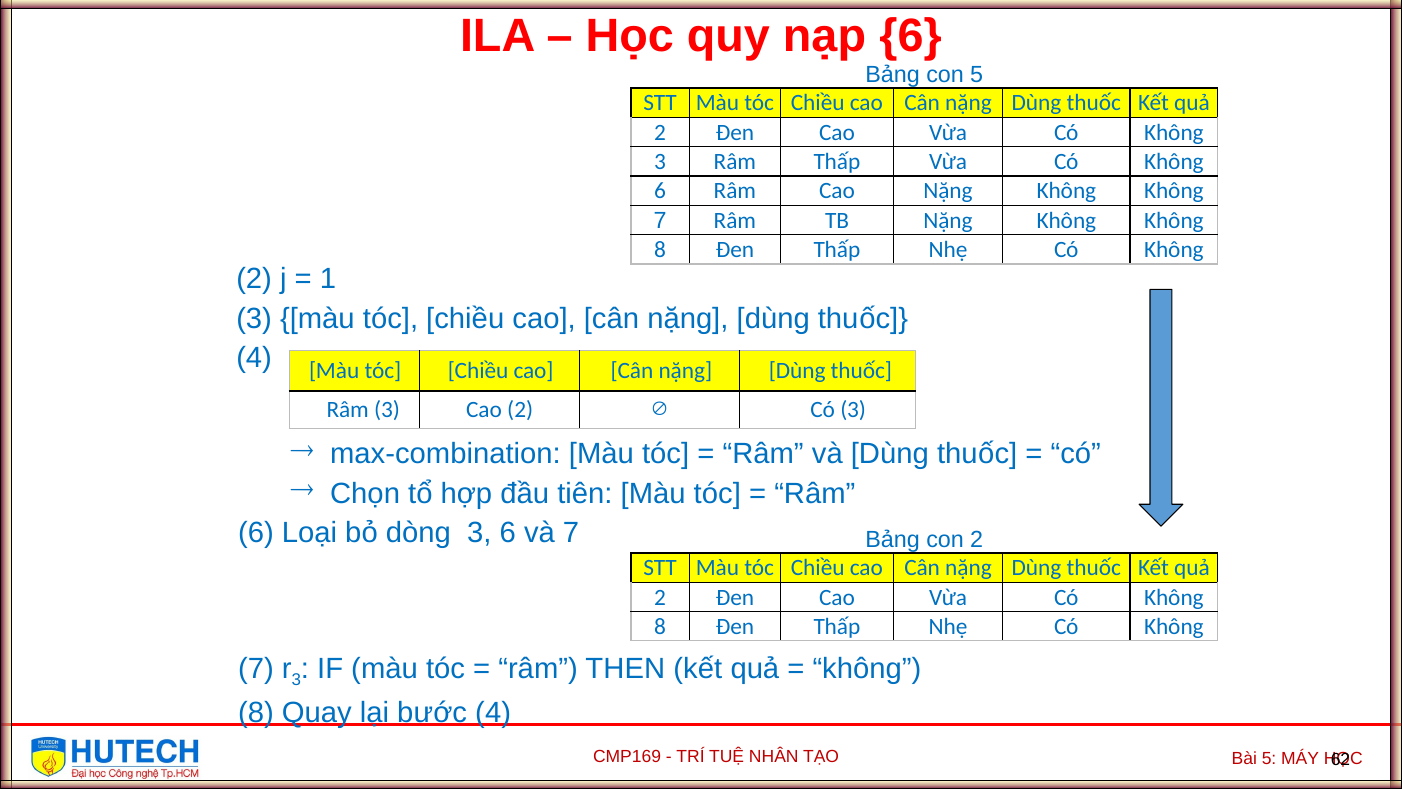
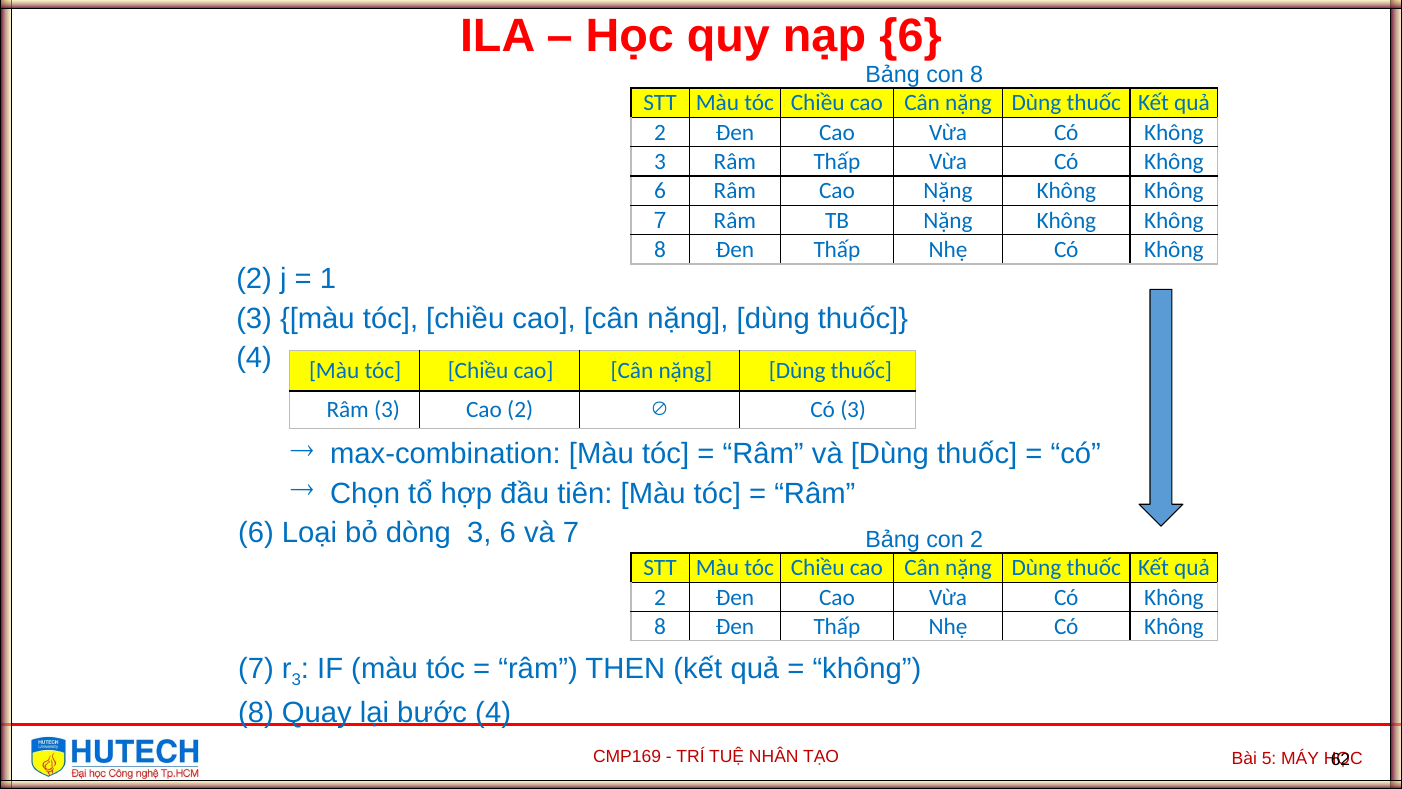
con 5: 5 -> 8
